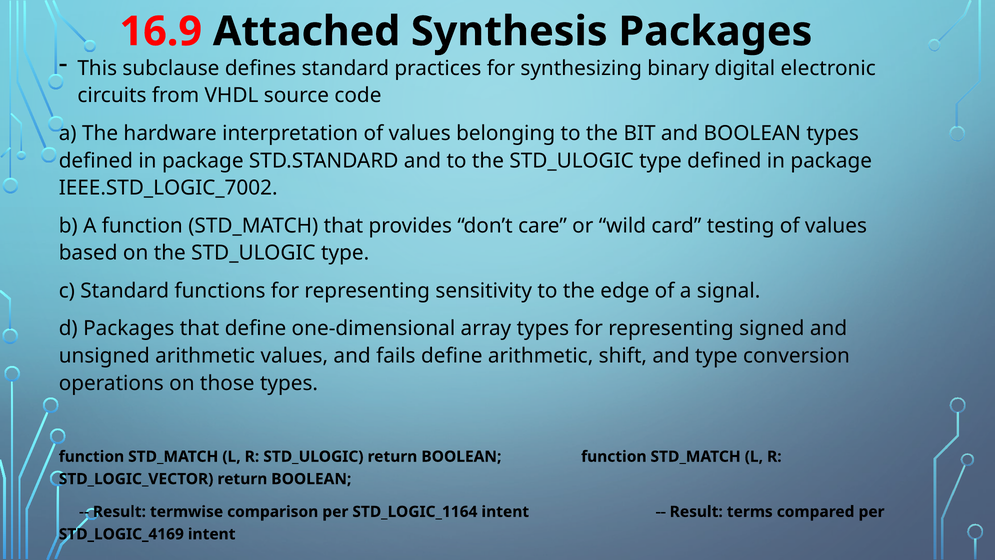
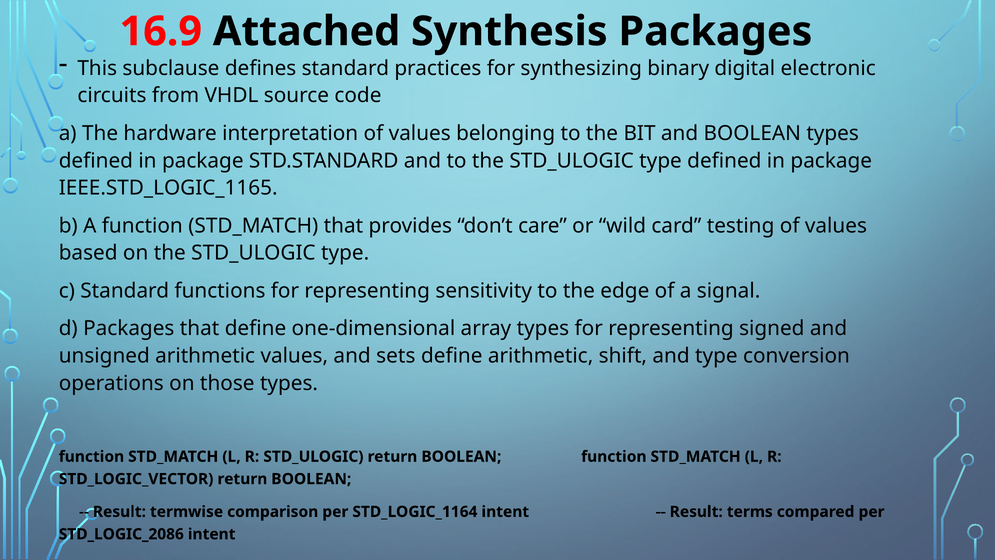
IEEE.STD_LOGIC_7002: IEEE.STD_LOGIC_7002 -> IEEE.STD_LOGIC_1165
fails: fails -> sets
STD_LOGIC_4169: STD_LOGIC_4169 -> STD_LOGIC_2086
